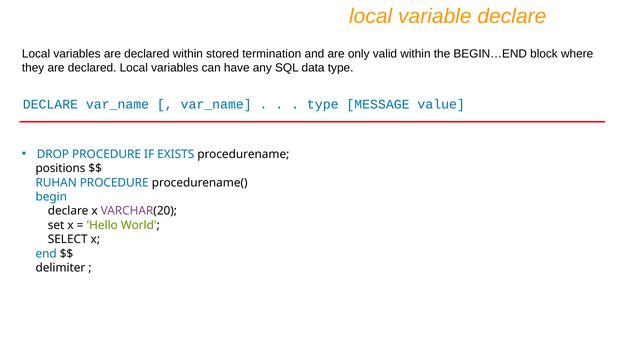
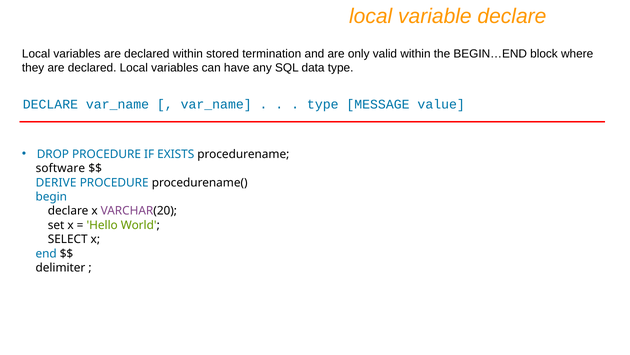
positions: positions -> software
RUHAN: RUHAN -> DERIVE
